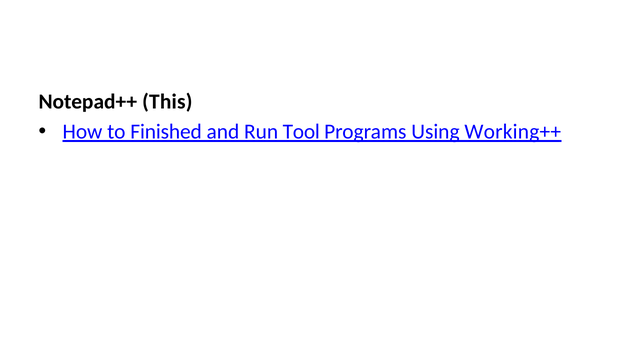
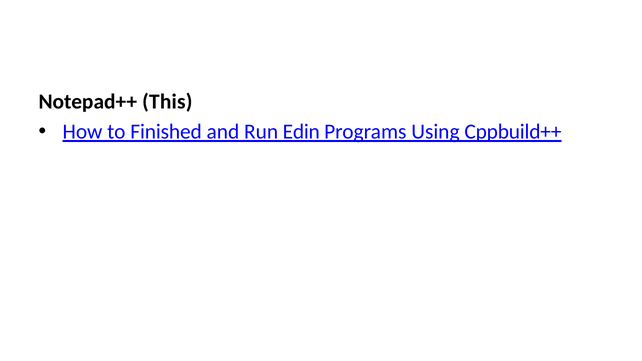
Tool: Tool -> Edin
Working++: Working++ -> Cppbuild++
